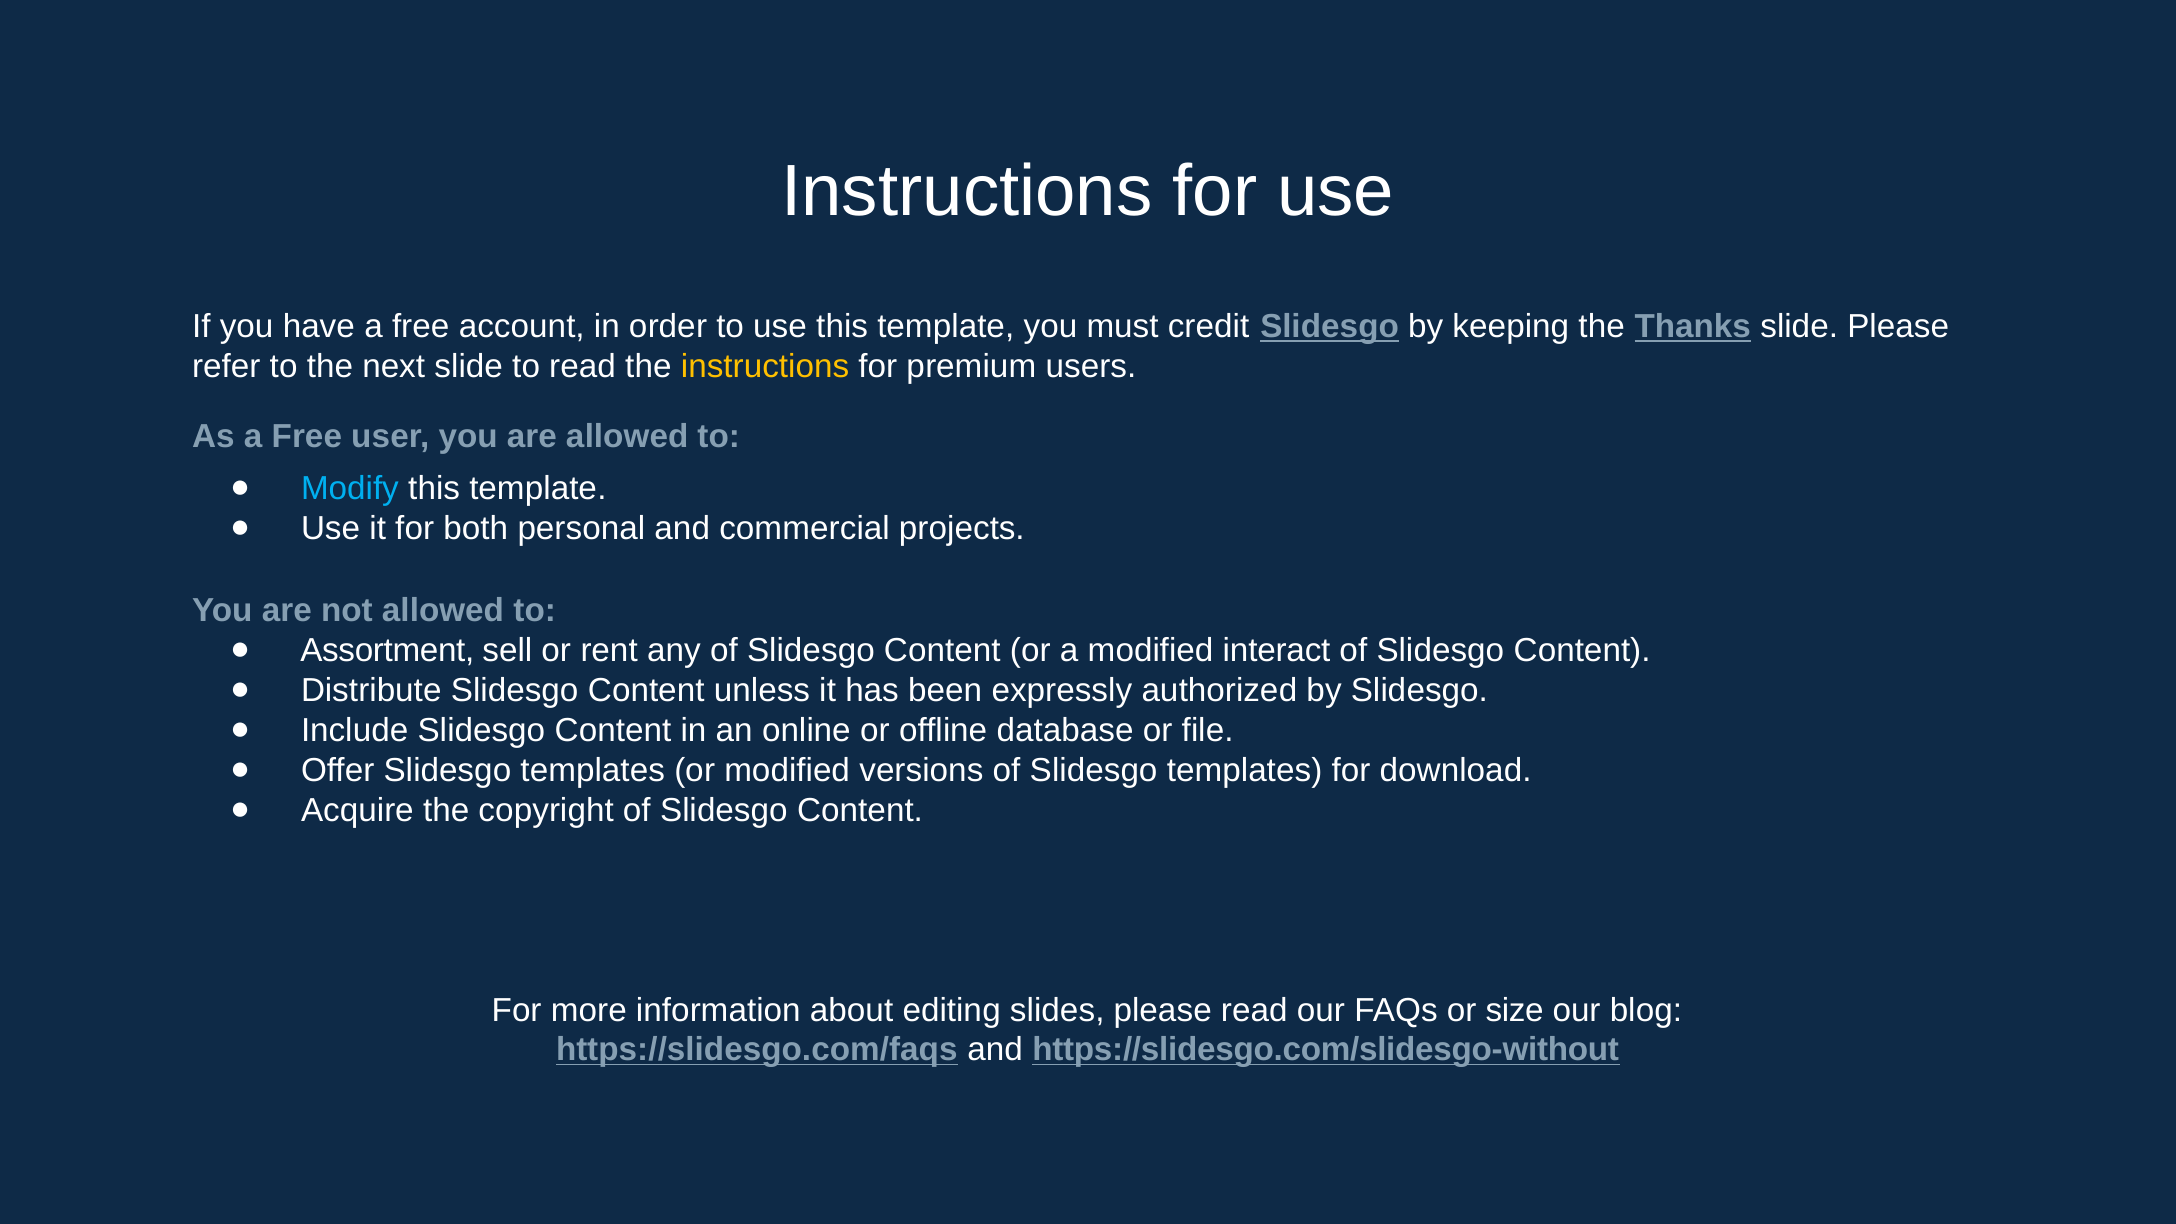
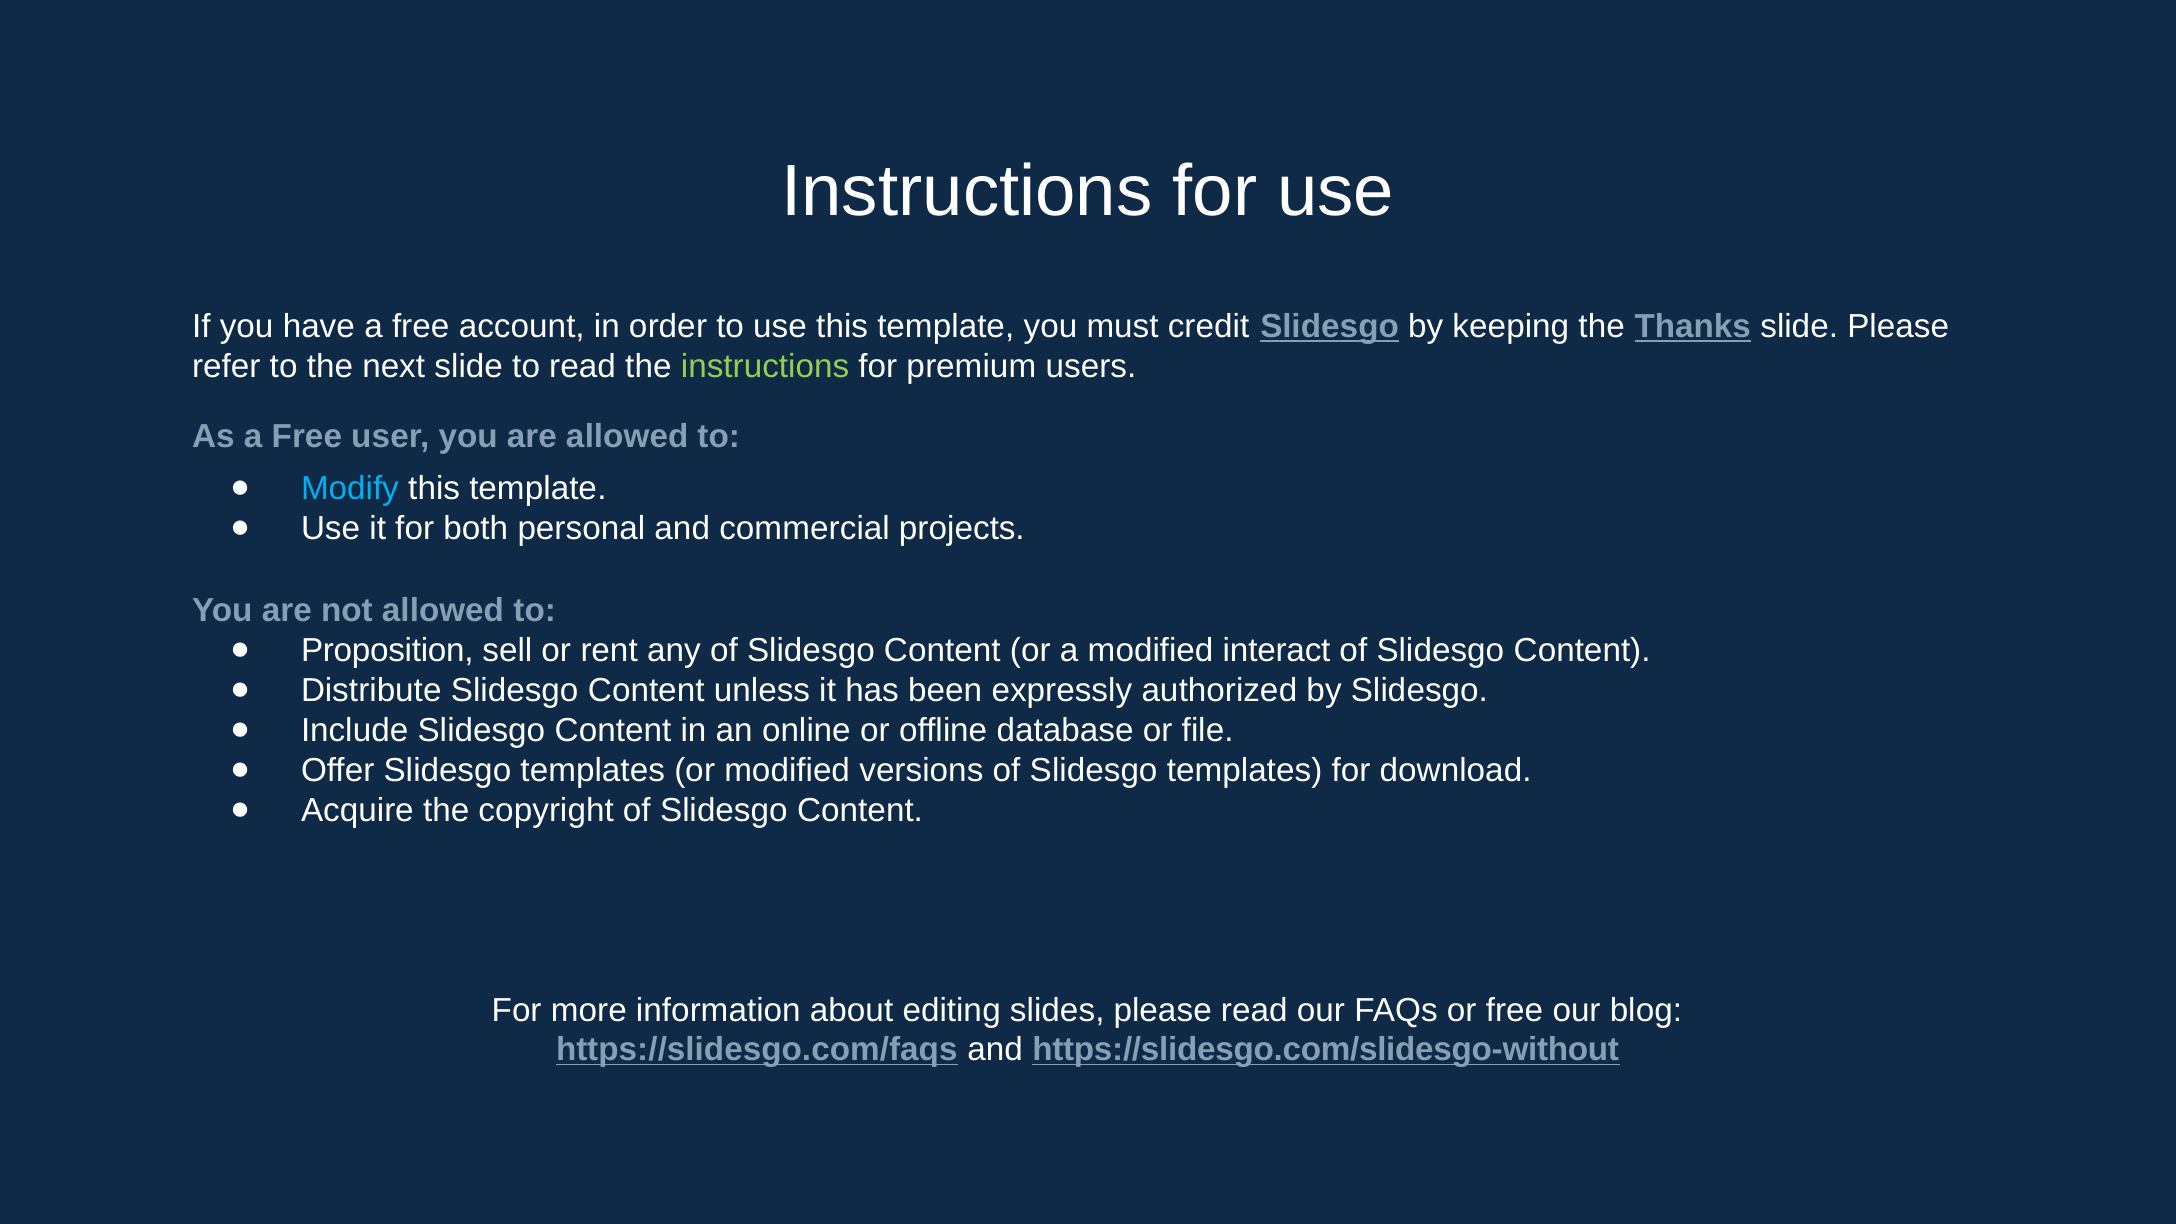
instructions at (765, 367) colour: yellow -> light green
Assortment: Assortment -> Proposition
or size: size -> free
